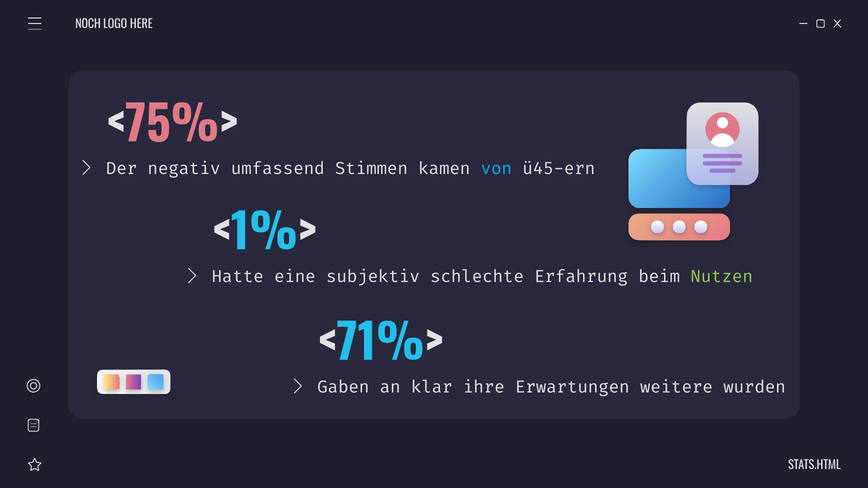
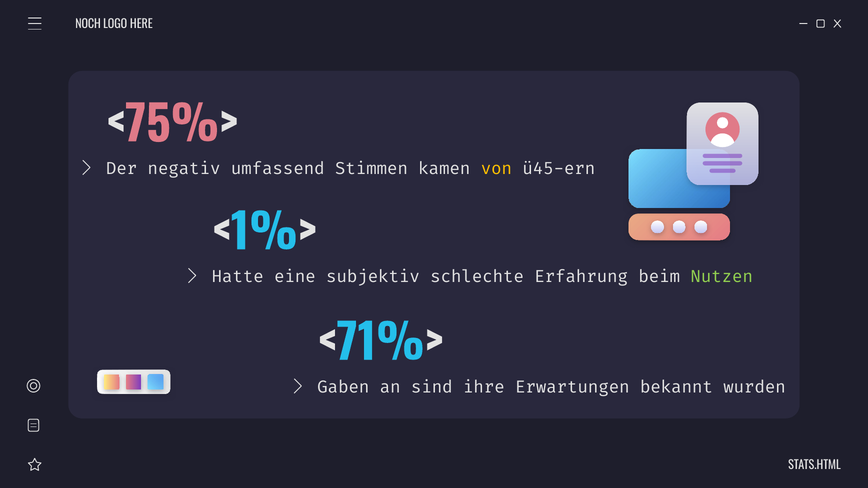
von colour: light blue -> yellow
klar: klar -> sind
weitere: weitere -> bekannt
